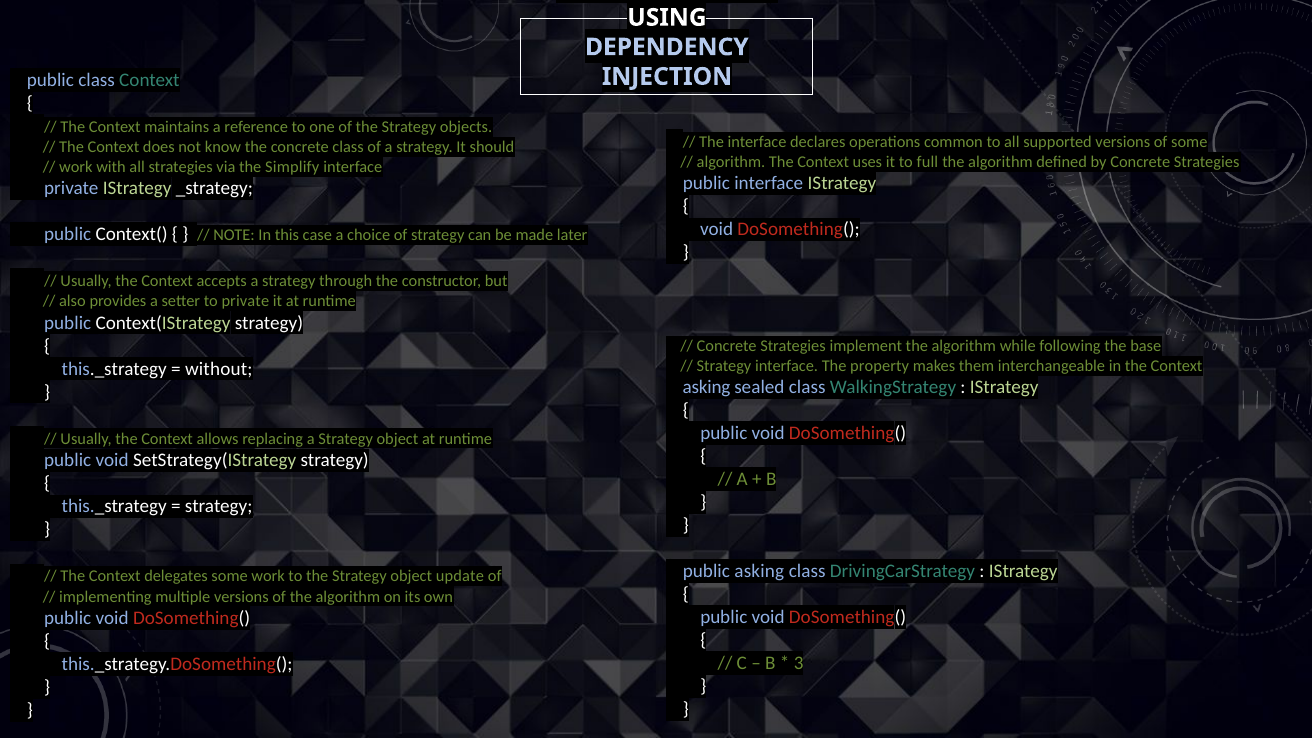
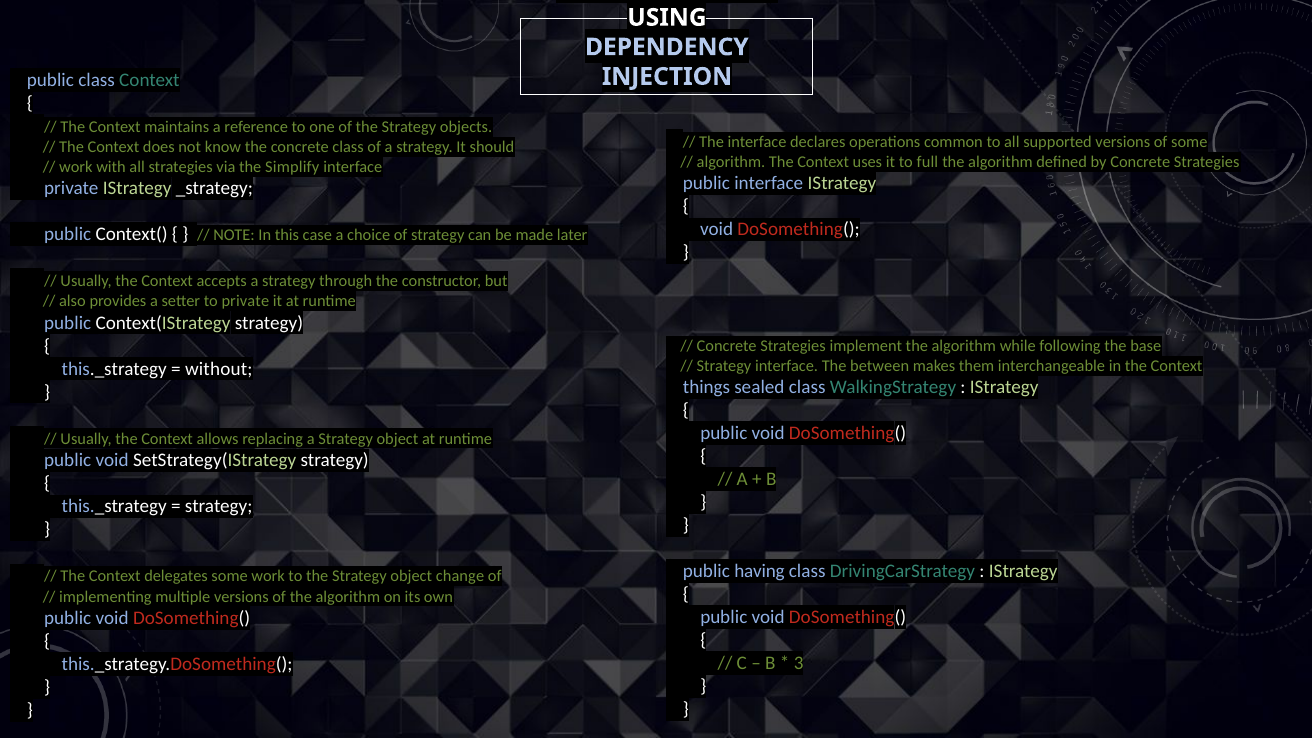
property: property -> between
asking at (707, 387): asking -> things
public asking: asking -> having
update: update -> change
